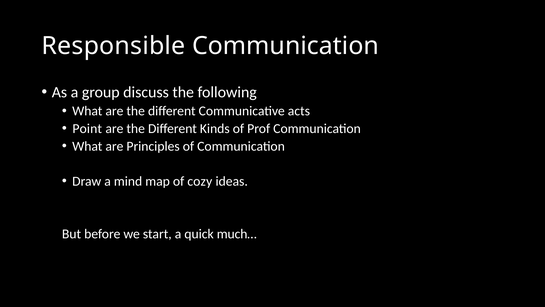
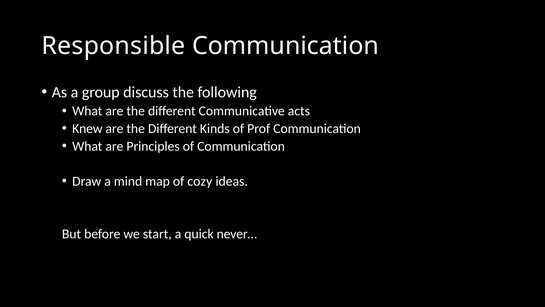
Point: Point -> Knew
much…: much… -> never…
